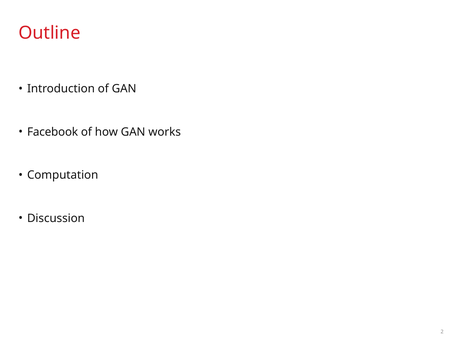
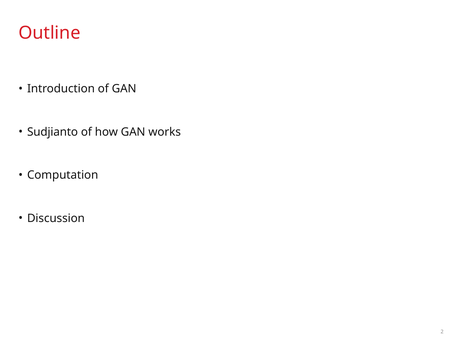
Facebook: Facebook -> Sudjianto
